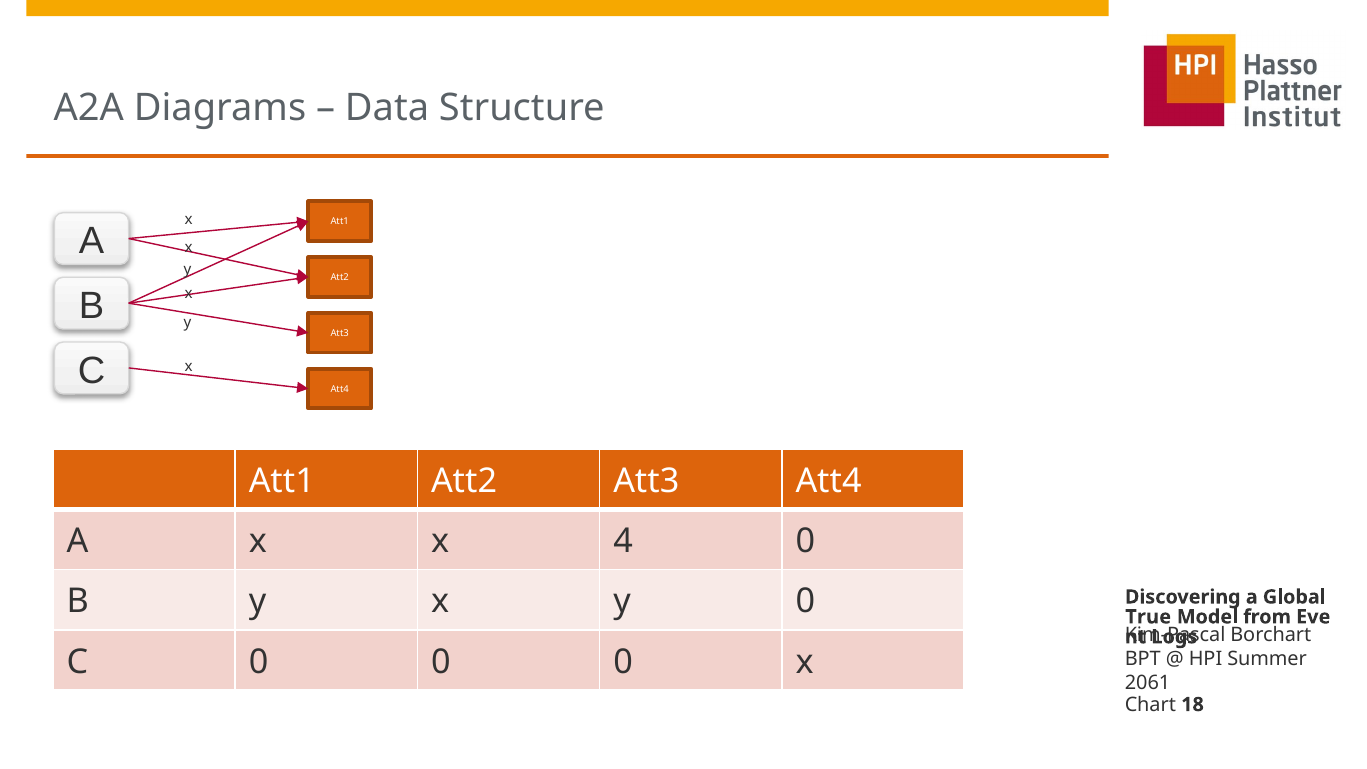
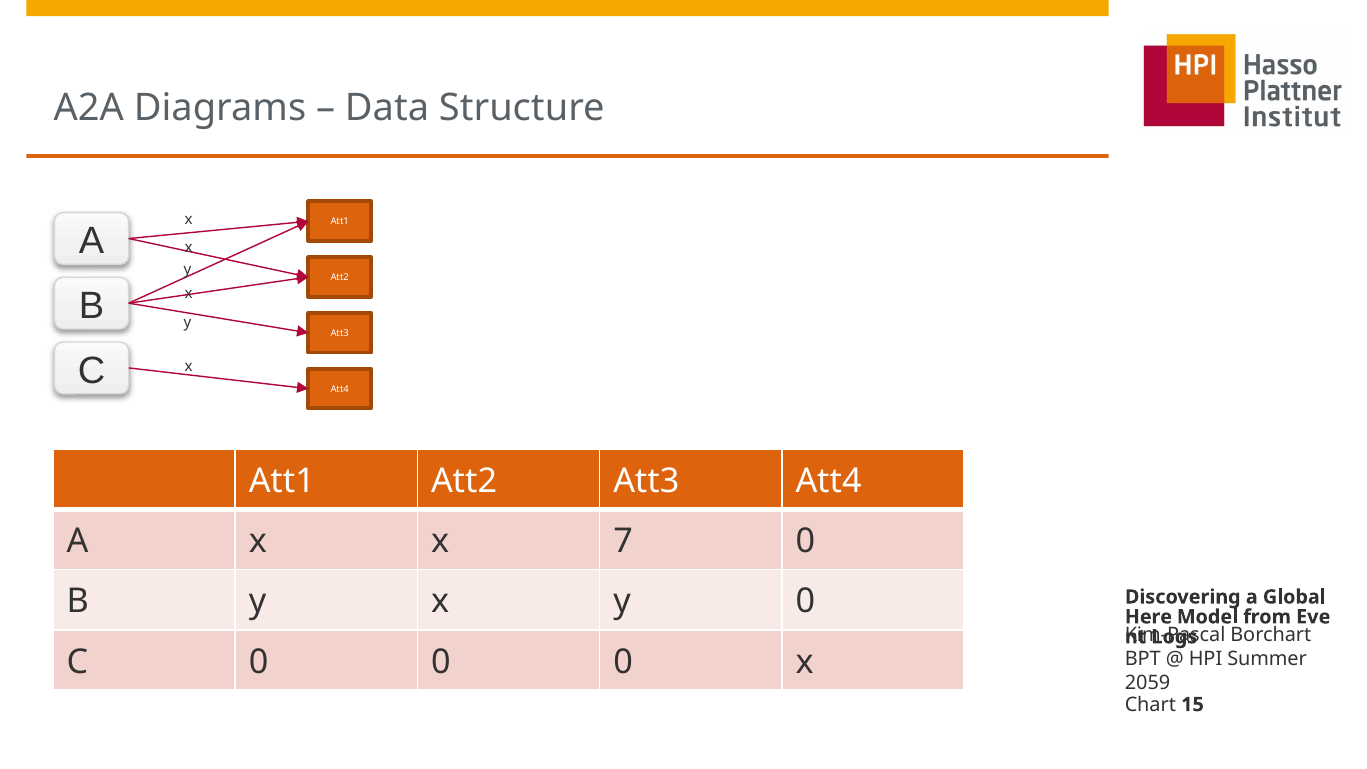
4: 4 -> 7
True: True -> Here
2061: 2061 -> 2059
18: 18 -> 15
